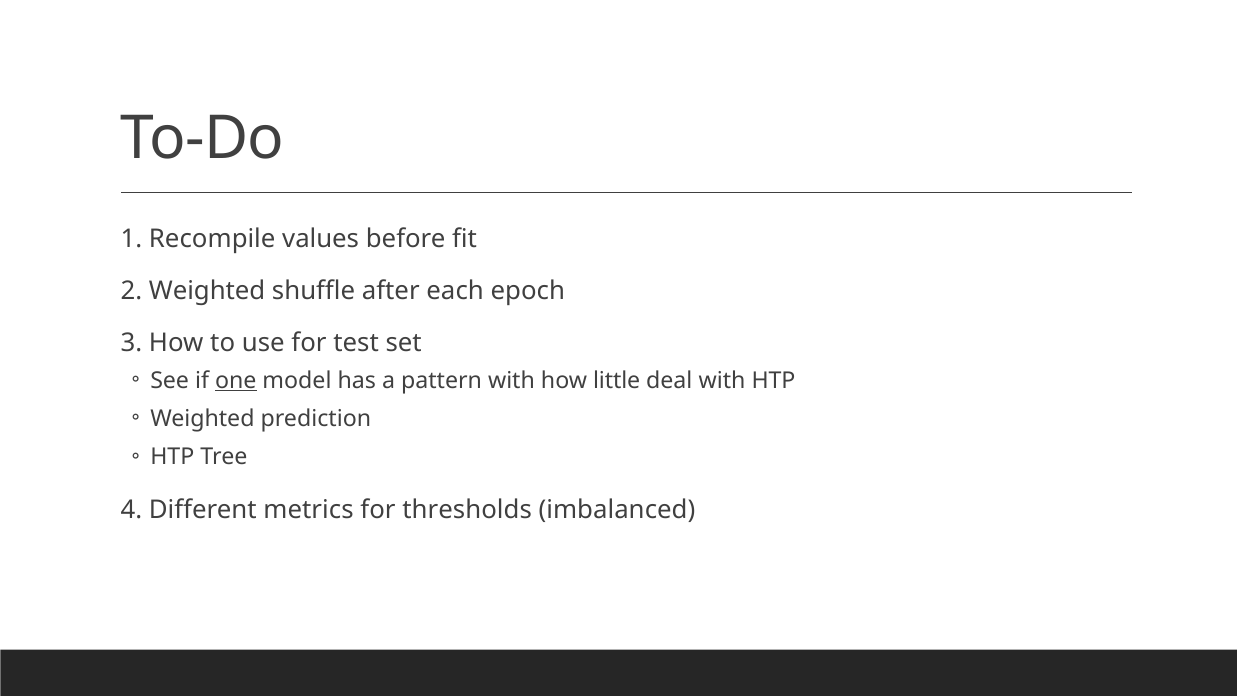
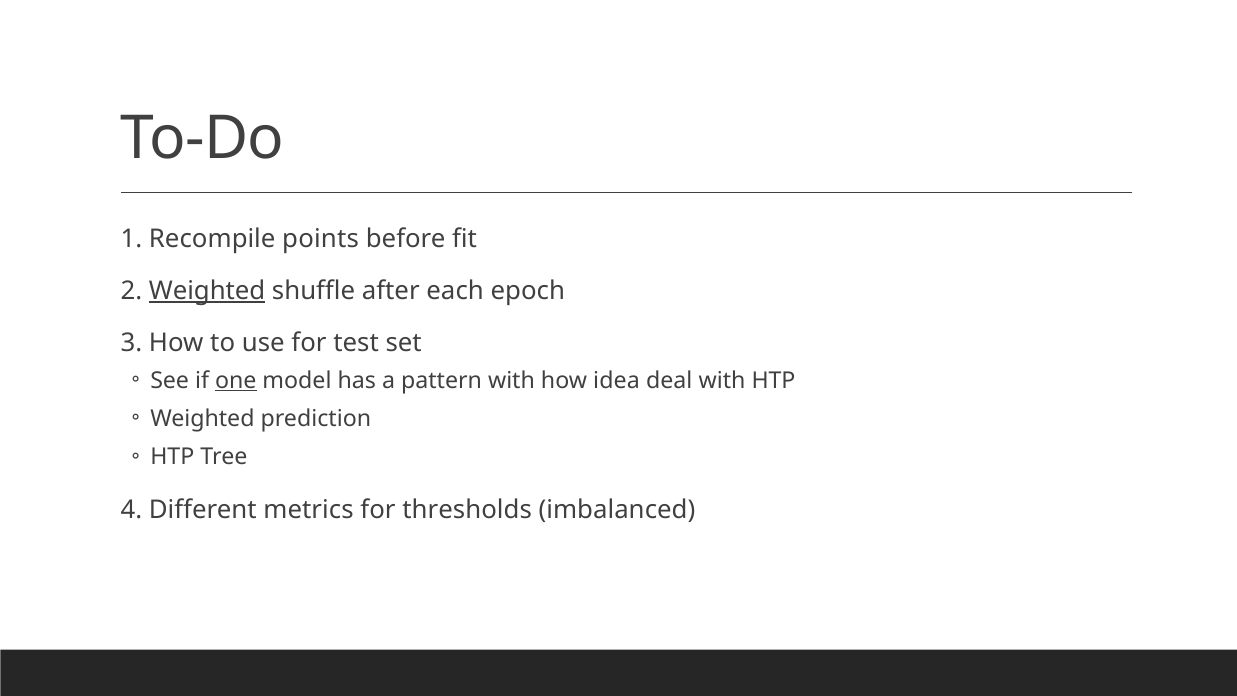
values: values -> points
Weighted at (207, 291) underline: none -> present
little: little -> idea
